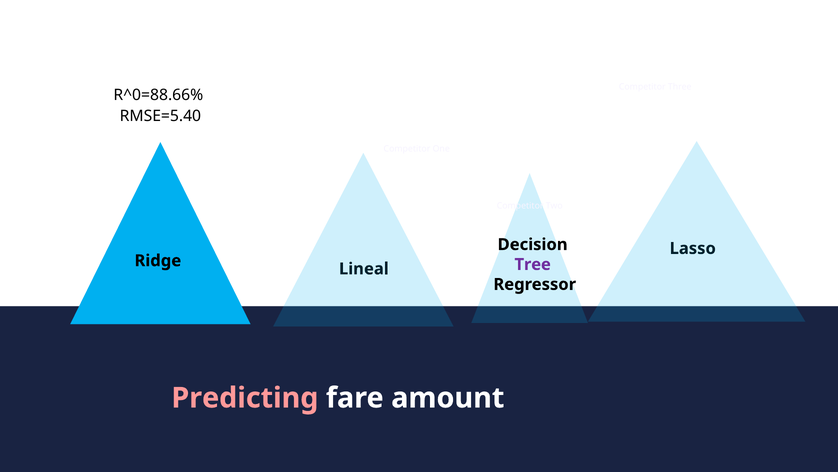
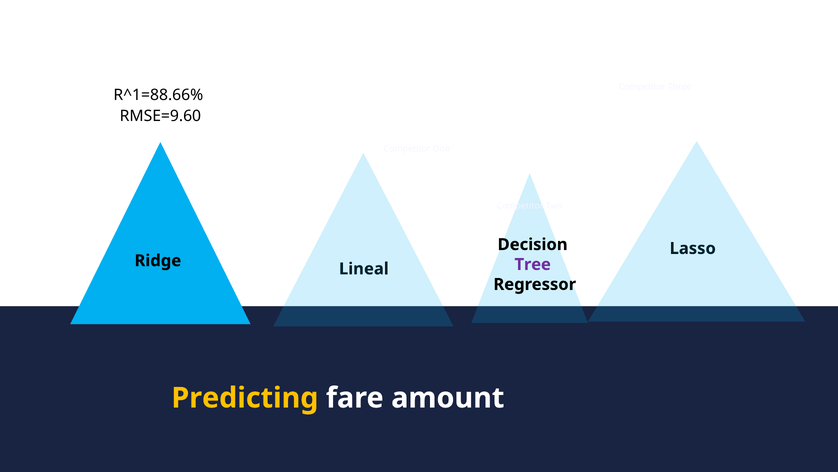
R^0=88.66%: R^0=88.66% -> R^1=88.66%
RMSE=5.40: RMSE=5.40 -> RMSE=9.60
Predicting colour: pink -> yellow
